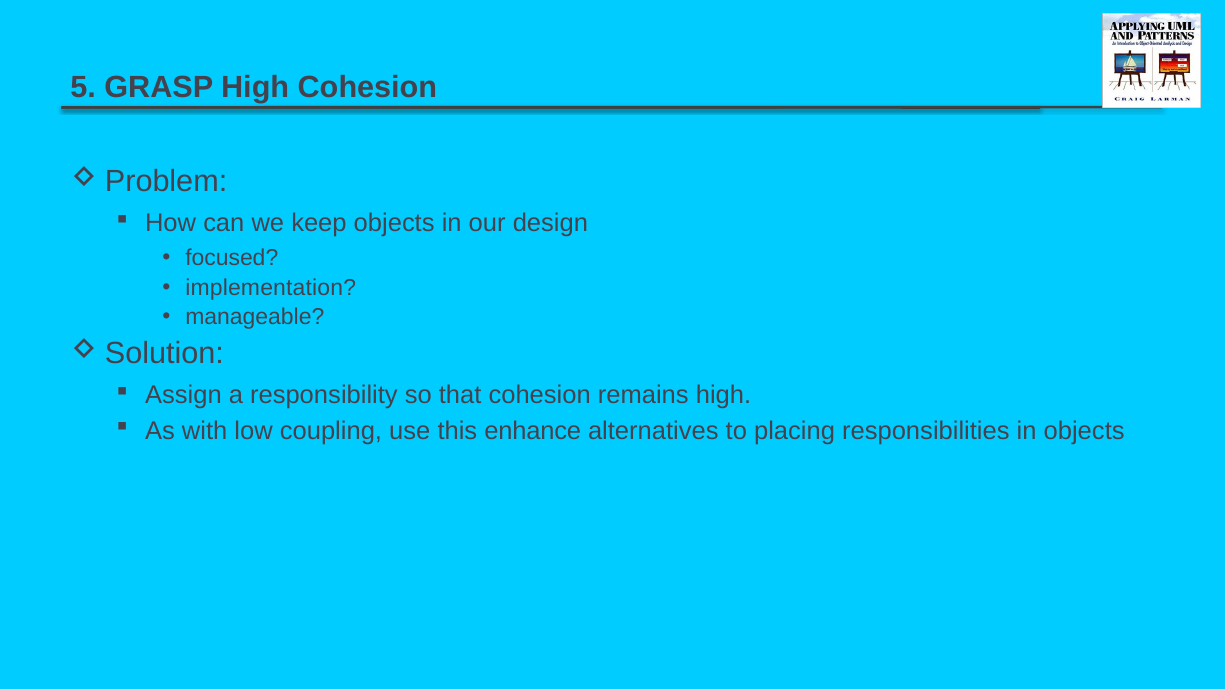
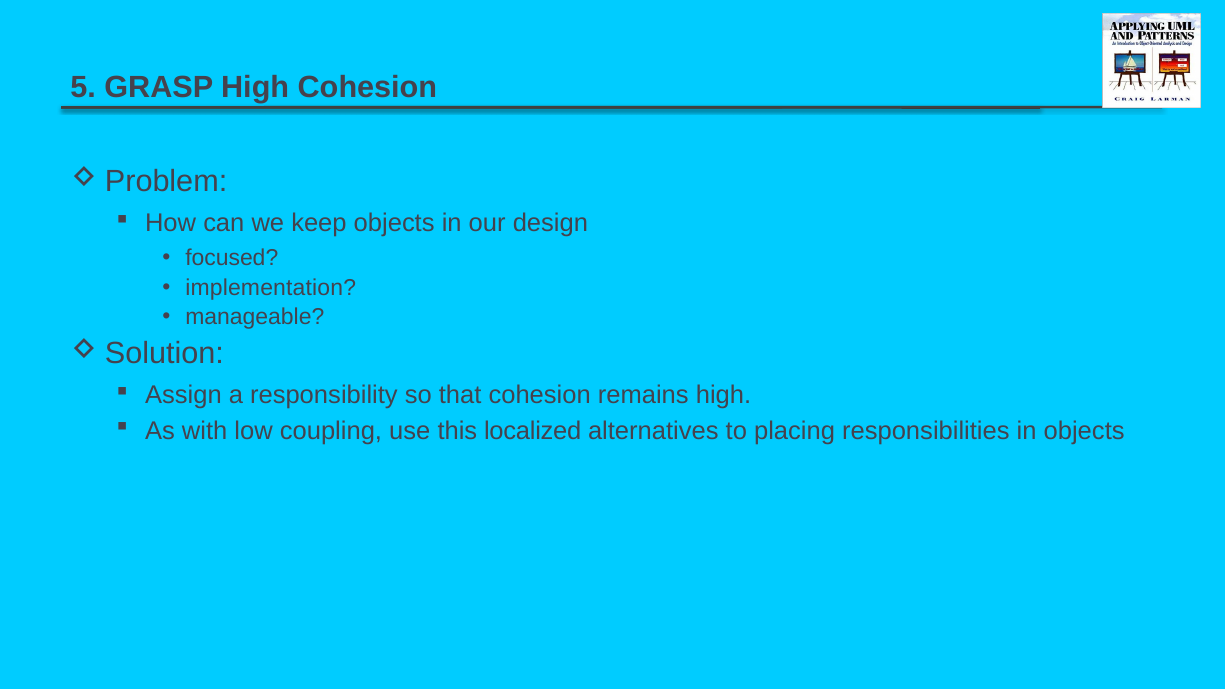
enhance: enhance -> localized
